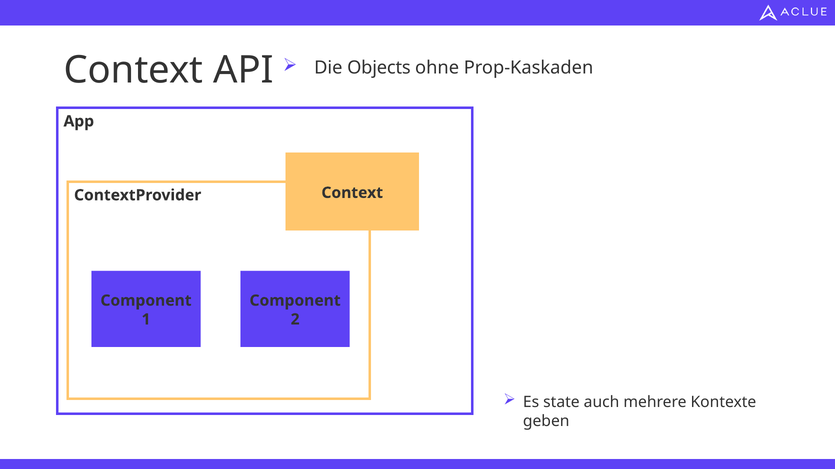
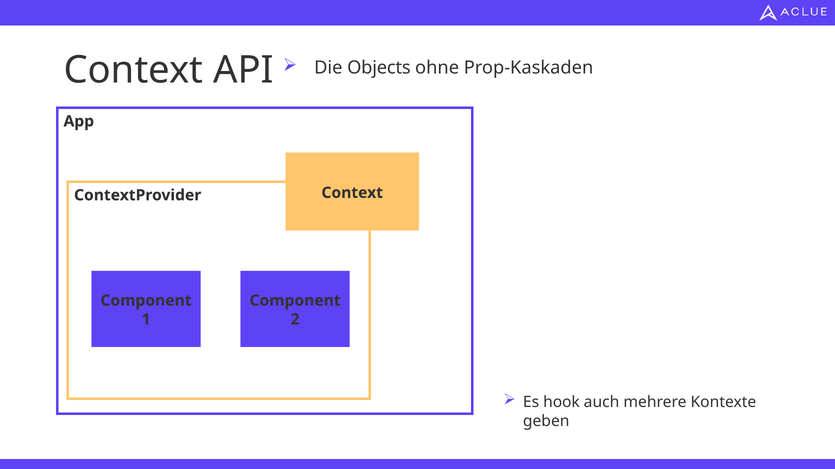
state: state -> hook
